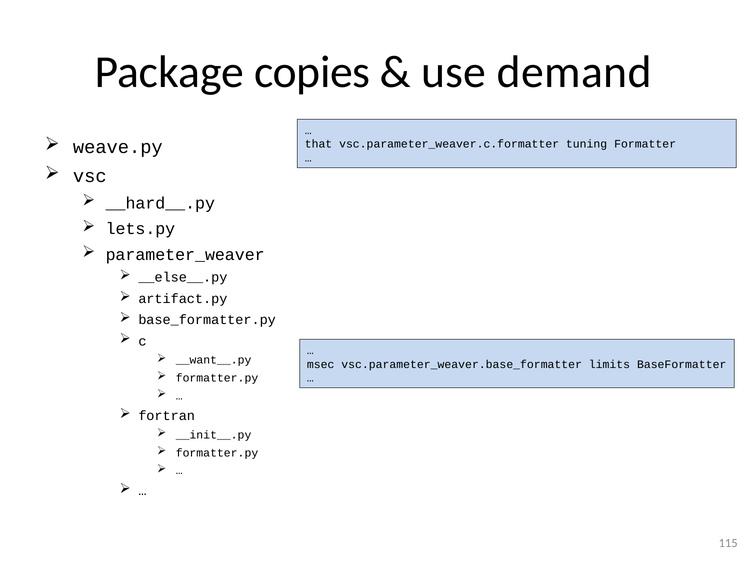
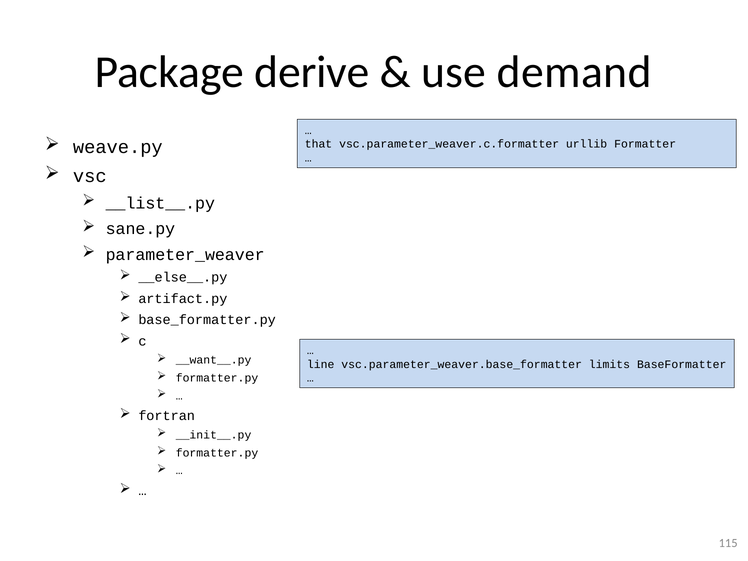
copies: copies -> derive
tuning: tuning -> urllib
__hard__.py: __hard__.py -> __list__.py
lets.py: lets.py -> sane.py
msec: msec -> line
